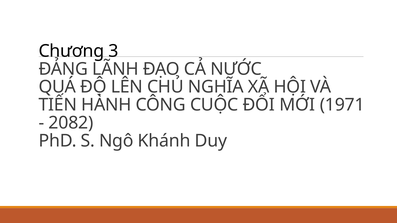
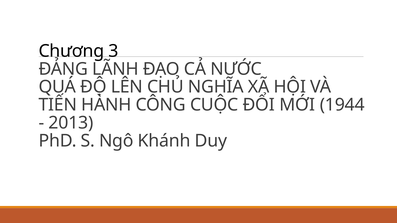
1971: 1971 -> 1944
2082: 2082 -> 2013
